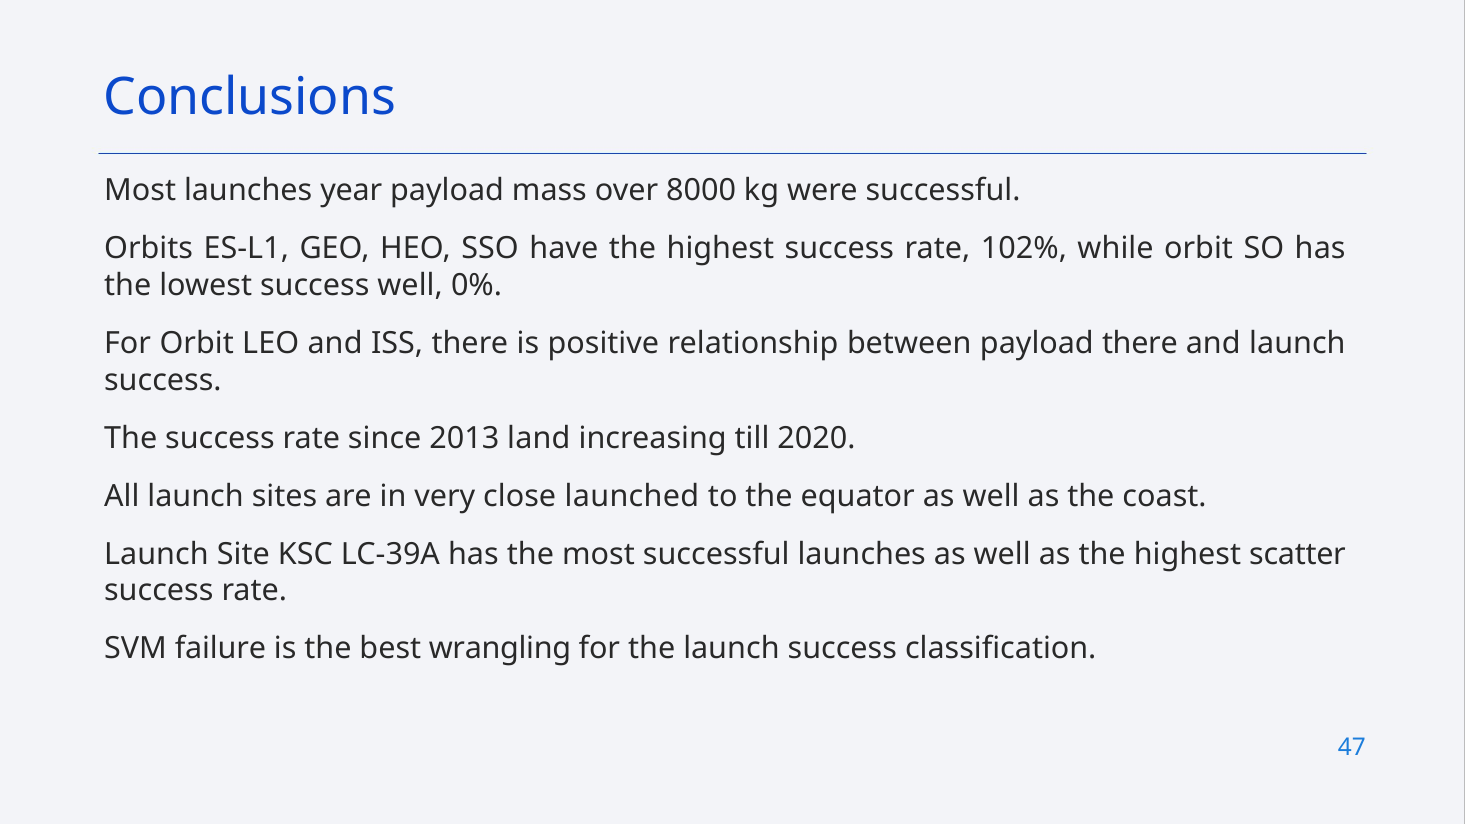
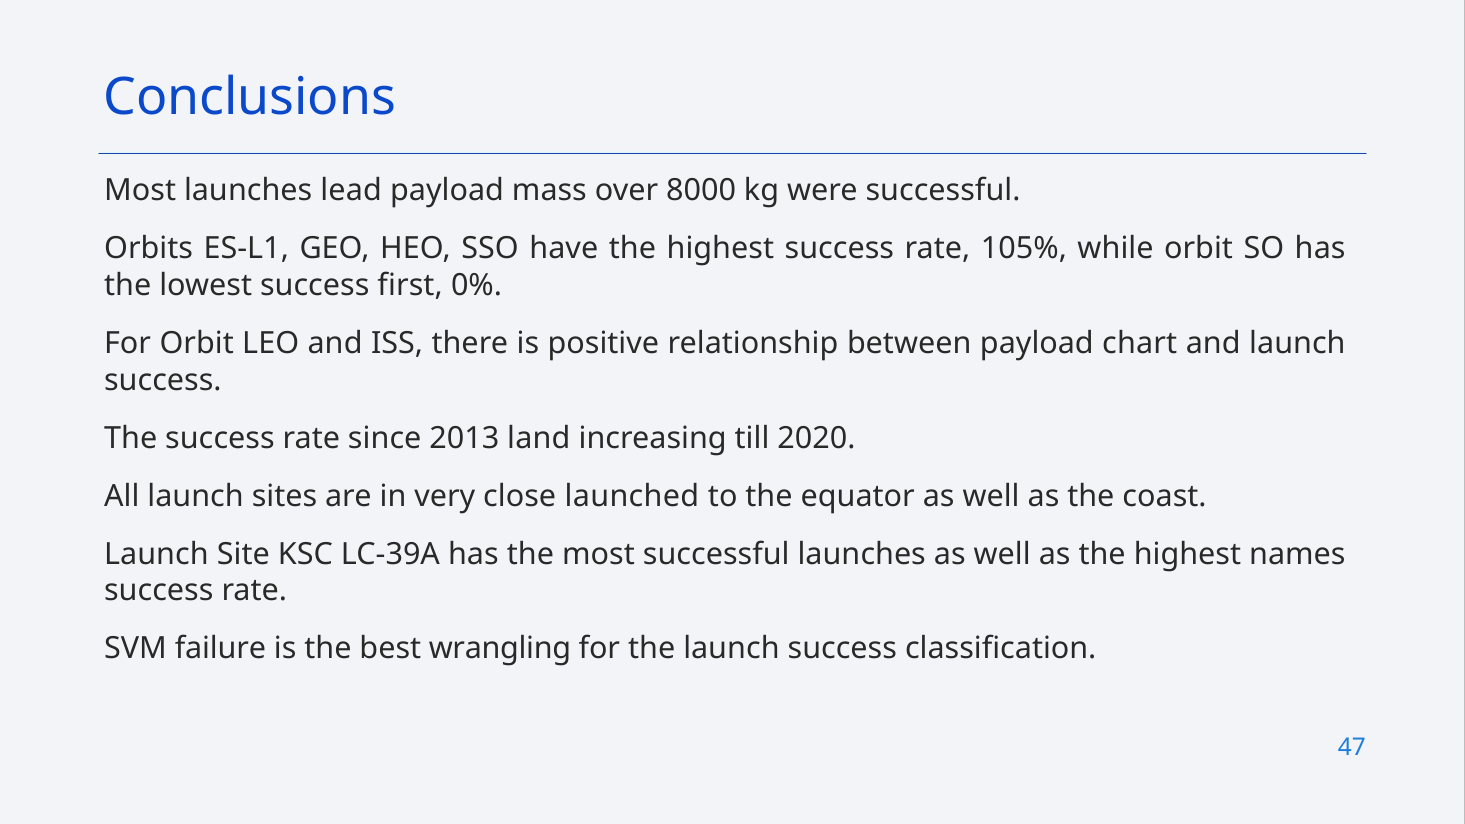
year: year -> lead
102%: 102% -> 105%
success well: well -> first
payload there: there -> chart
scatter: scatter -> names
